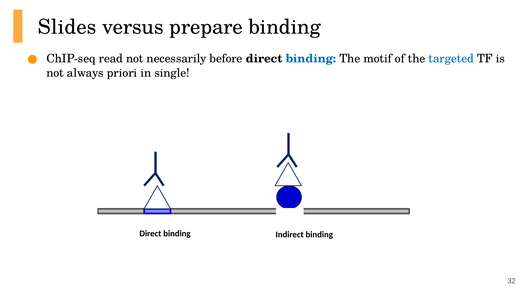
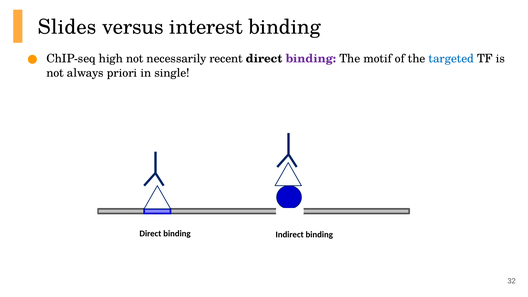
prepare: prepare -> interest
read: read -> high
before: before -> recent
binding at (311, 59) colour: blue -> purple
